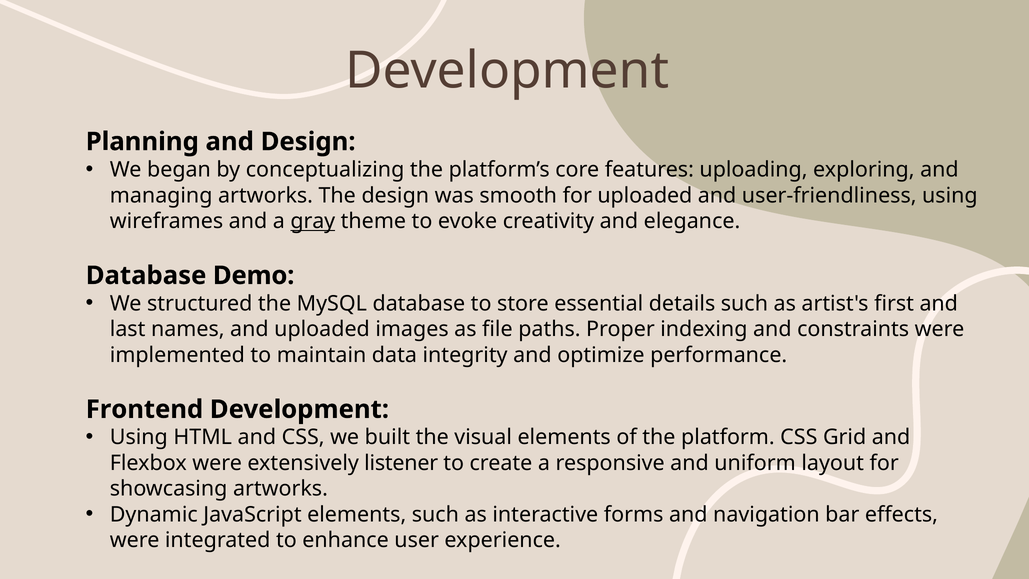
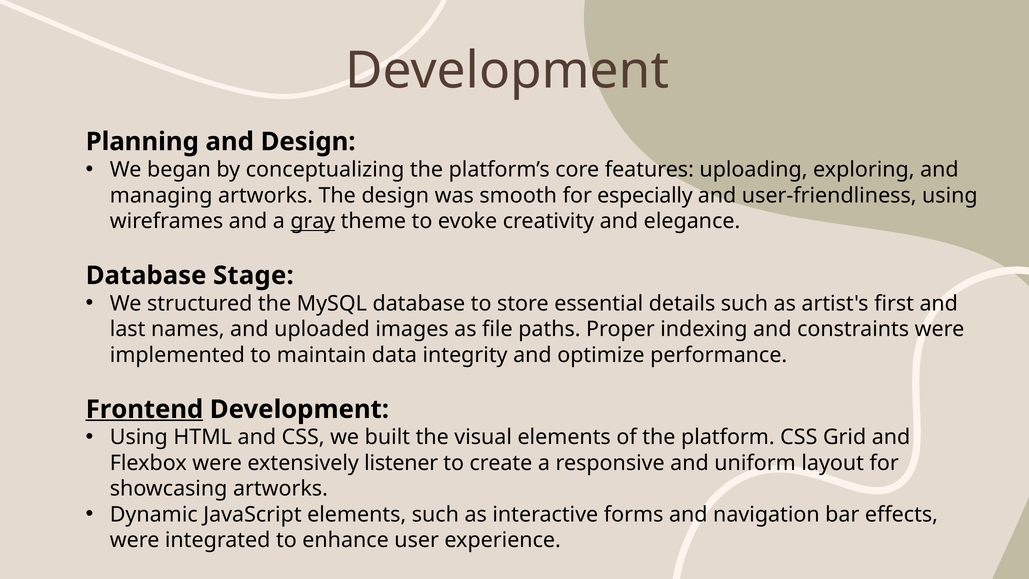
for uploaded: uploaded -> especially
Demo: Demo -> Stage
Frontend underline: none -> present
